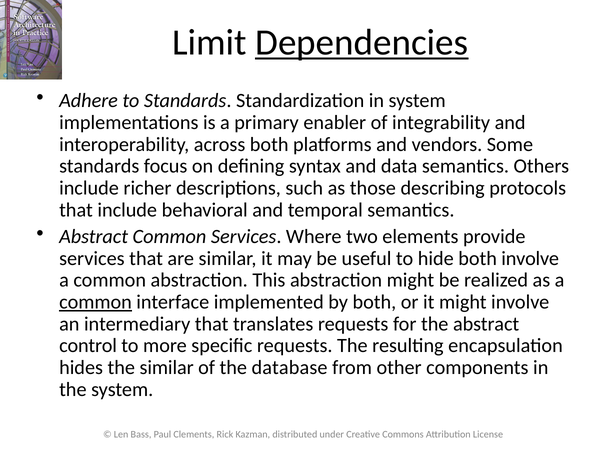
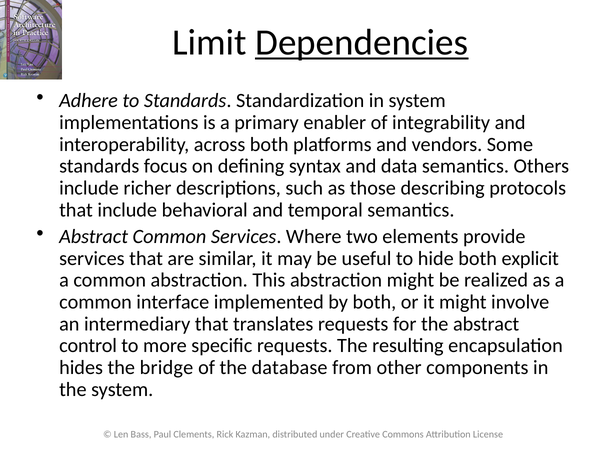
both involve: involve -> explicit
common at (96, 302) underline: present -> none
the similar: similar -> bridge
